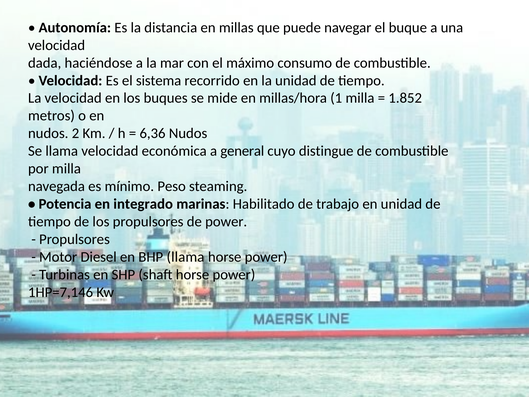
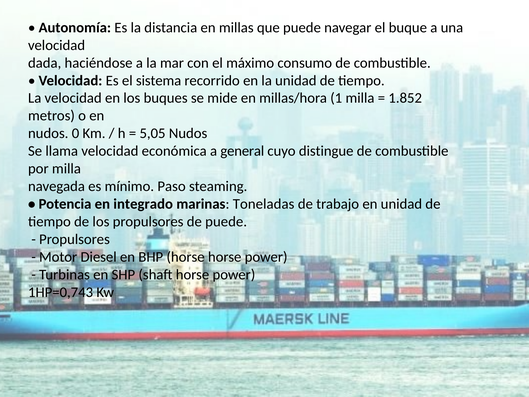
2: 2 -> 0
6,36: 6,36 -> 5,05
Peso: Peso -> Paso
Habilitado: Habilitado -> Toneladas
de power: power -> puede
BHP llama: llama -> horse
1HP=7,146: 1HP=7,146 -> 1HP=0,743
